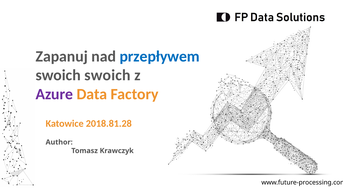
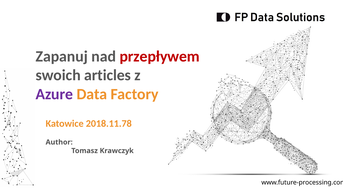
przepływem colour: blue -> red
swoich swoich: swoich -> articles
2018.81.28: 2018.81.28 -> 2018.11.78
